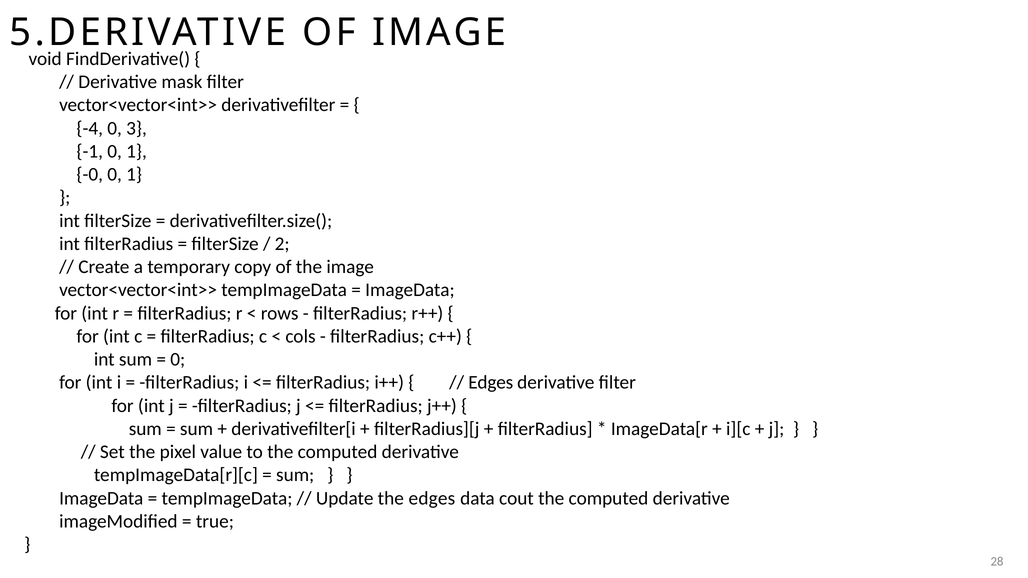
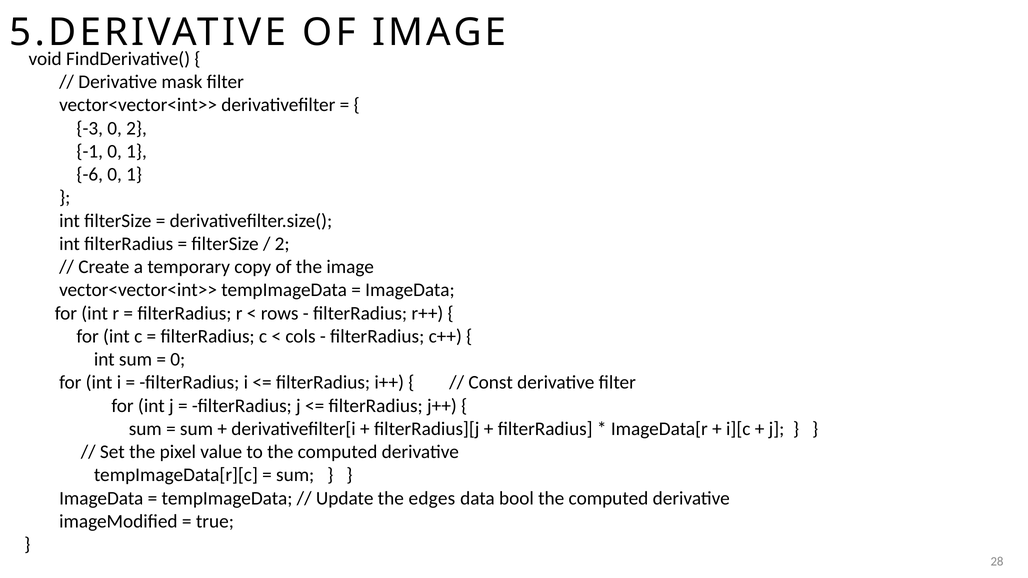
-4: -4 -> -3
0 3: 3 -> 2
-0: -0 -> -6
Edges at (491, 383): Edges -> Const
cout: cout -> bool
